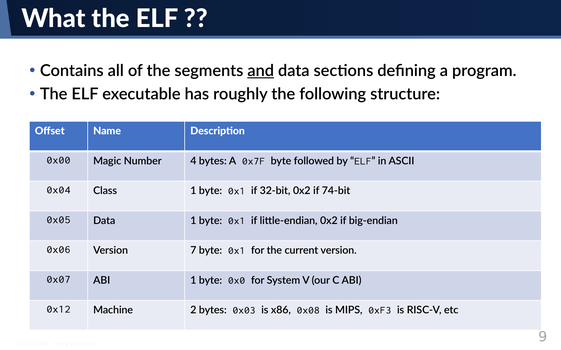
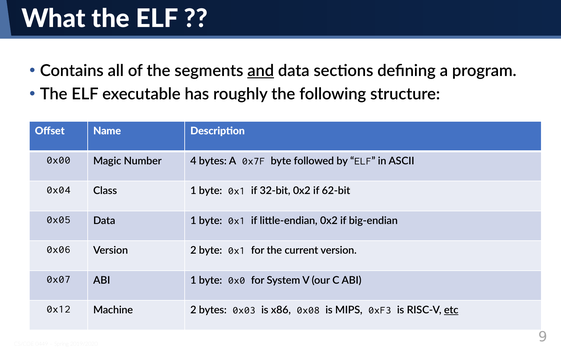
74-bit: 74-bit -> 62-bit
Version 7: 7 -> 2
etc underline: none -> present
